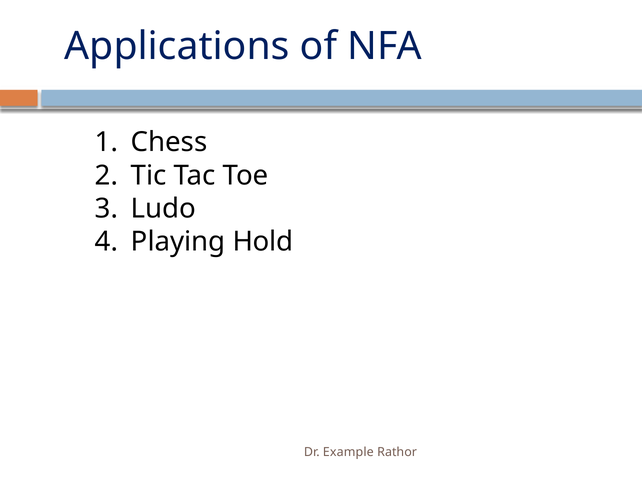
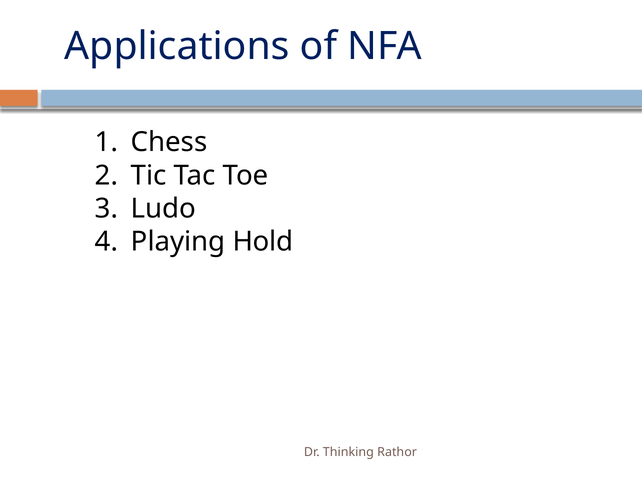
Example: Example -> Thinking
